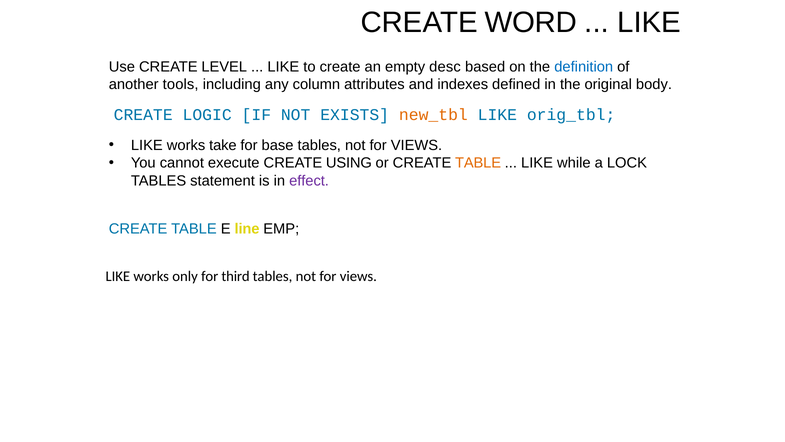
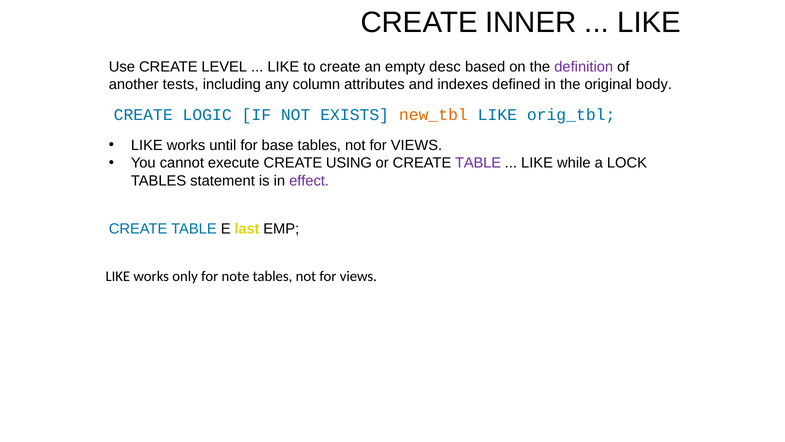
WORD: WORD -> INNER
definition colour: blue -> purple
tools: tools -> tests
take: take -> until
TABLE at (478, 163) colour: orange -> purple
line: line -> last
third: third -> note
